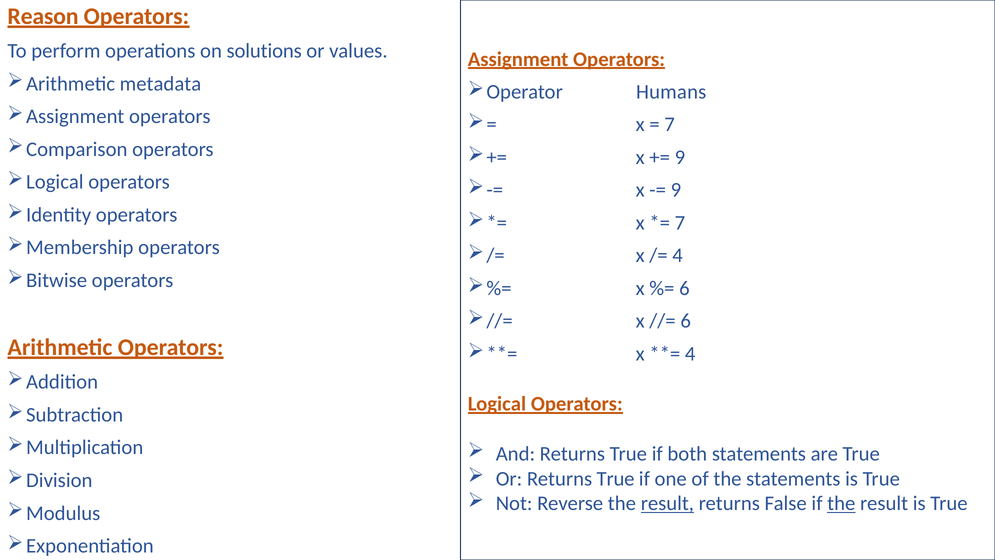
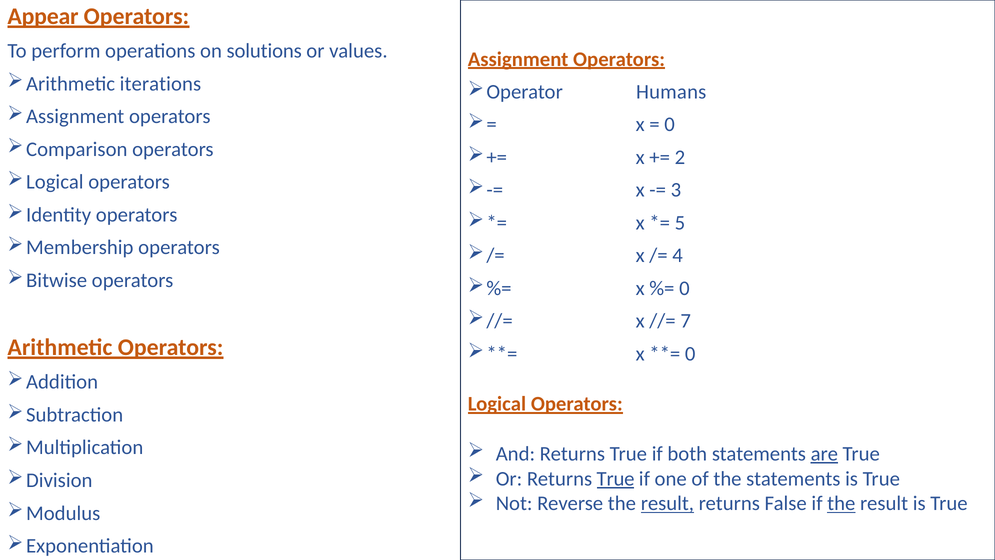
Reason: Reason -> Appear
metadata: metadata -> iterations
7 at (670, 124): 7 -> 0
9 at (680, 157): 9 -> 2
9 at (676, 190): 9 -> 3
7 at (680, 223): 7 -> 5
6 at (684, 288): 6 -> 0
6 at (686, 321): 6 -> 7
4 at (690, 354): 4 -> 0
are underline: none -> present
True at (616, 478) underline: none -> present
